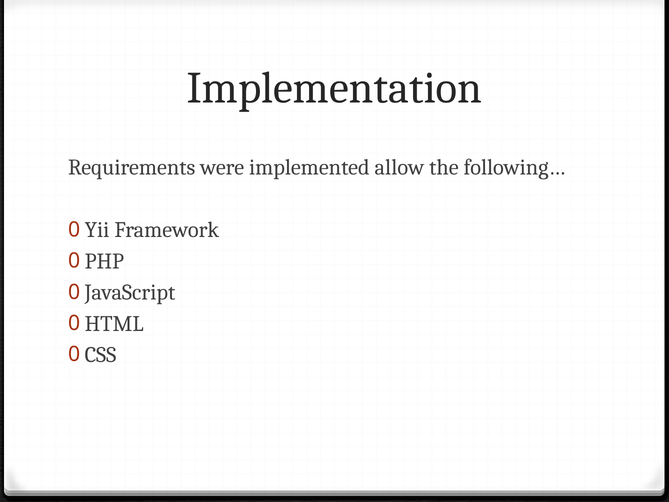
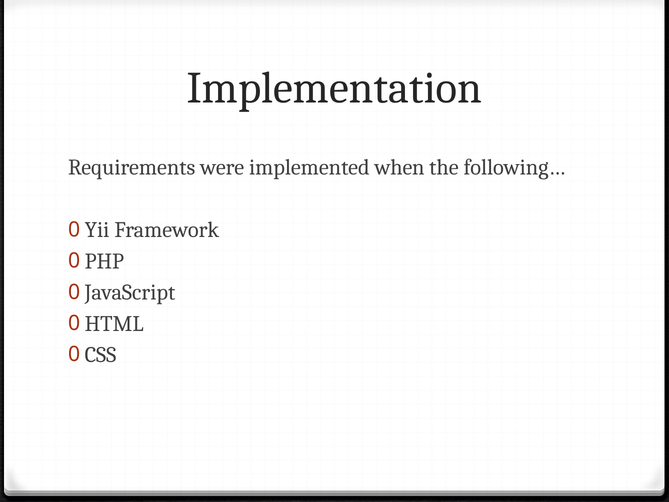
allow: allow -> when
